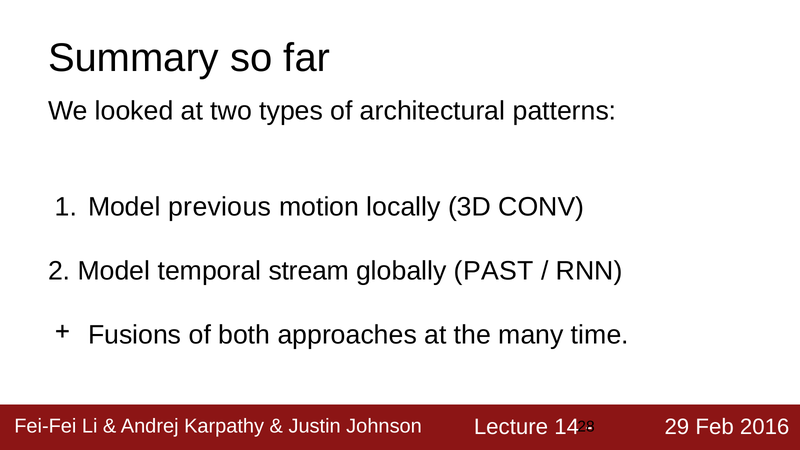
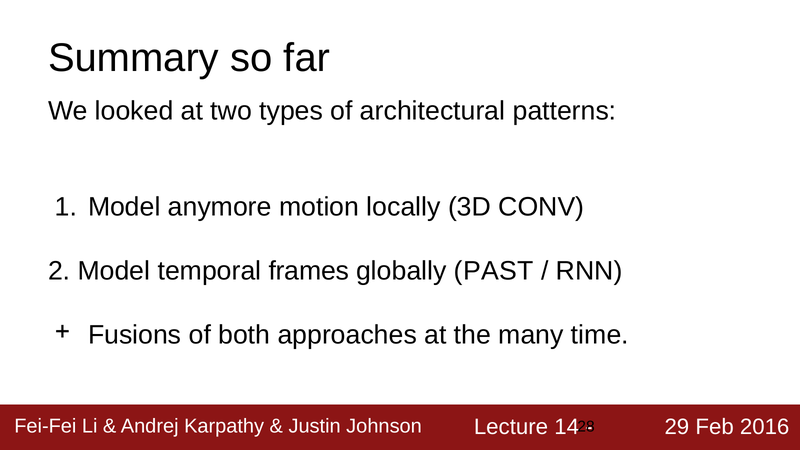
previous: previous -> anymore
stream: stream -> frames
